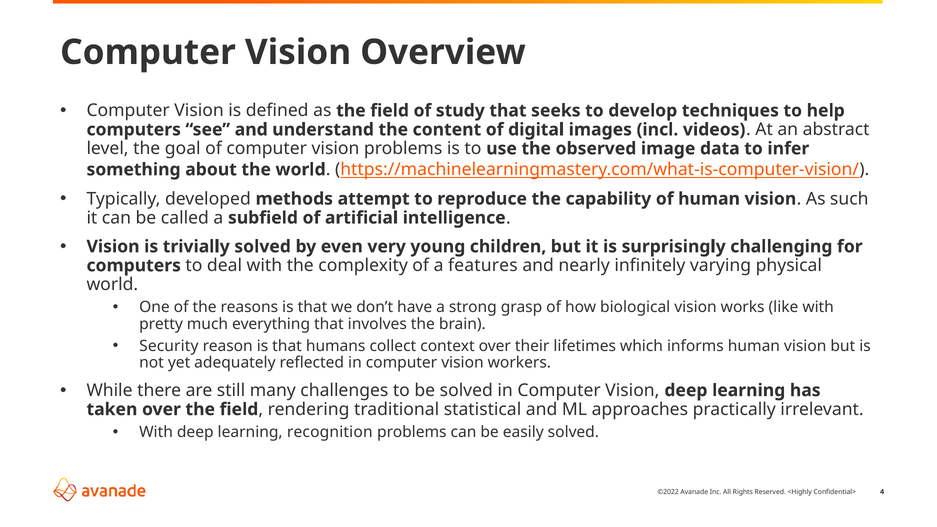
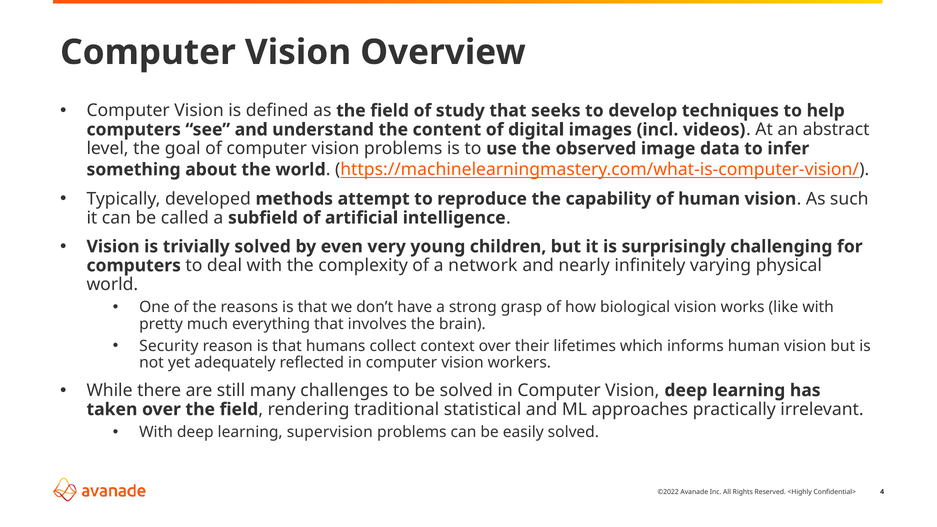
features: features -> network
recognition: recognition -> supervision
